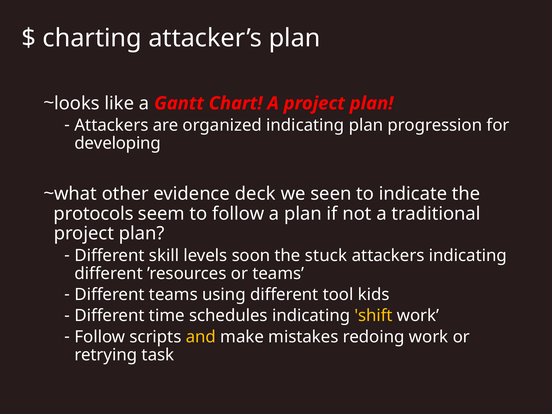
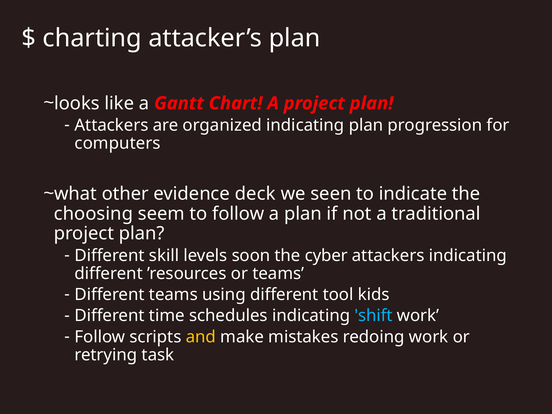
developing: developing -> computers
protocols: protocols -> choosing
stuck: stuck -> cyber
shift colour: yellow -> light blue
